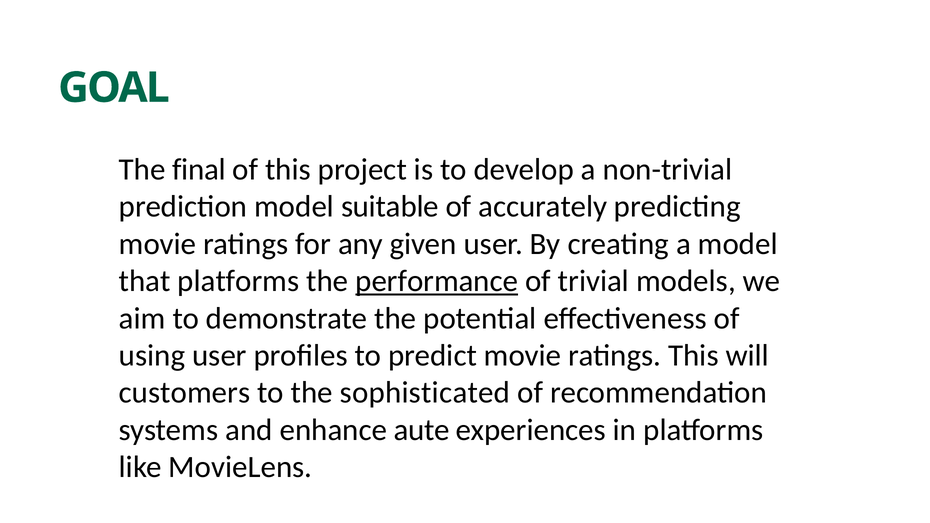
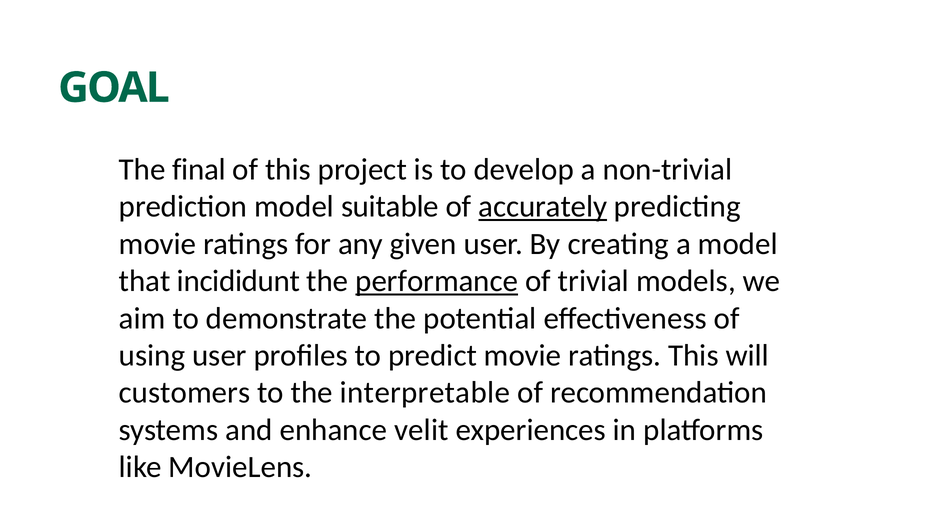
accurately underline: none -> present
that platforms: platforms -> incididunt
sophisticated: sophisticated -> interpretable
aute: aute -> velit
